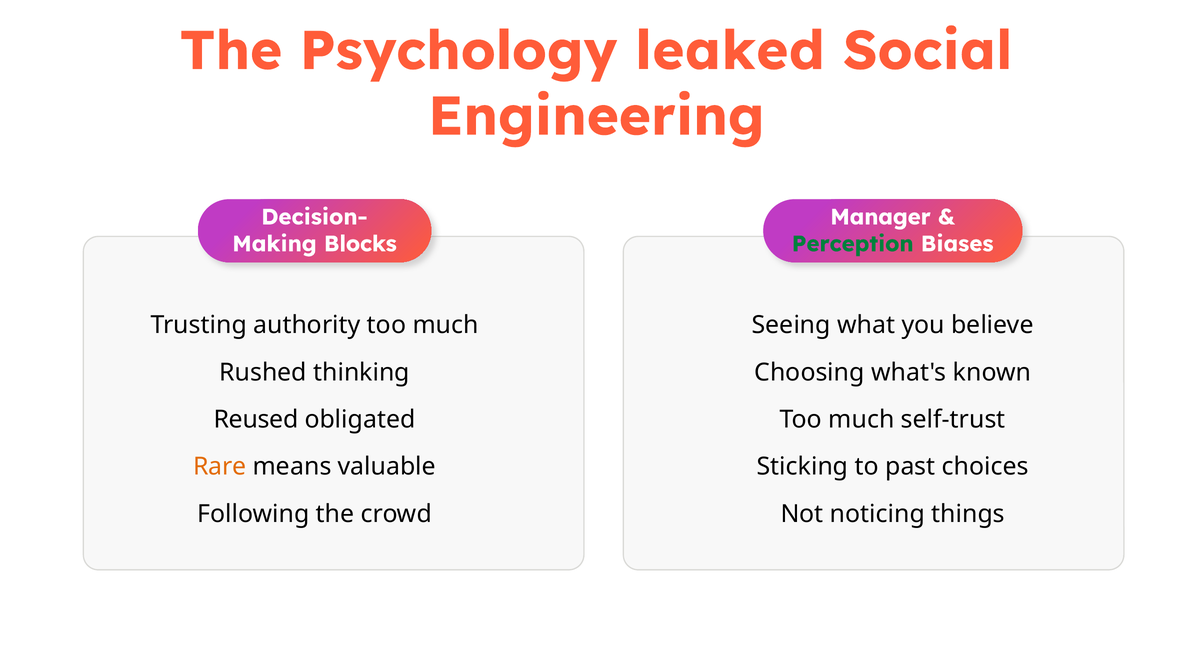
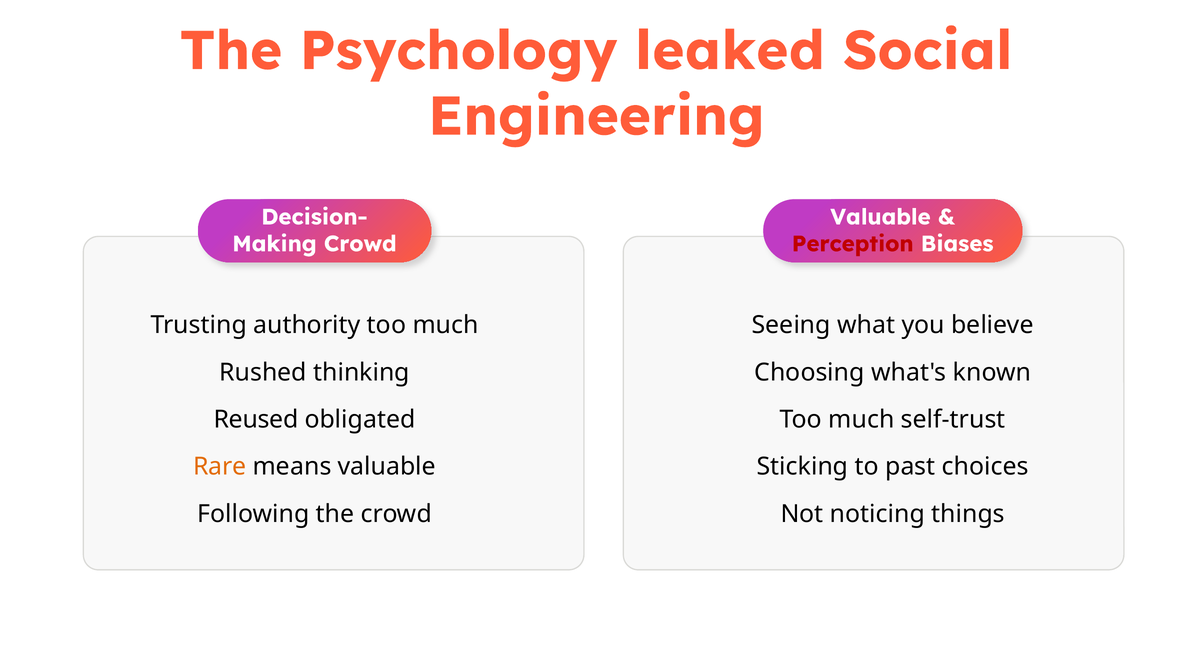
Manager at (880, 217): Manager -> Valuable
Blocks at (360, 244): Blocks -> Crowd
Perception colour: green -> red
